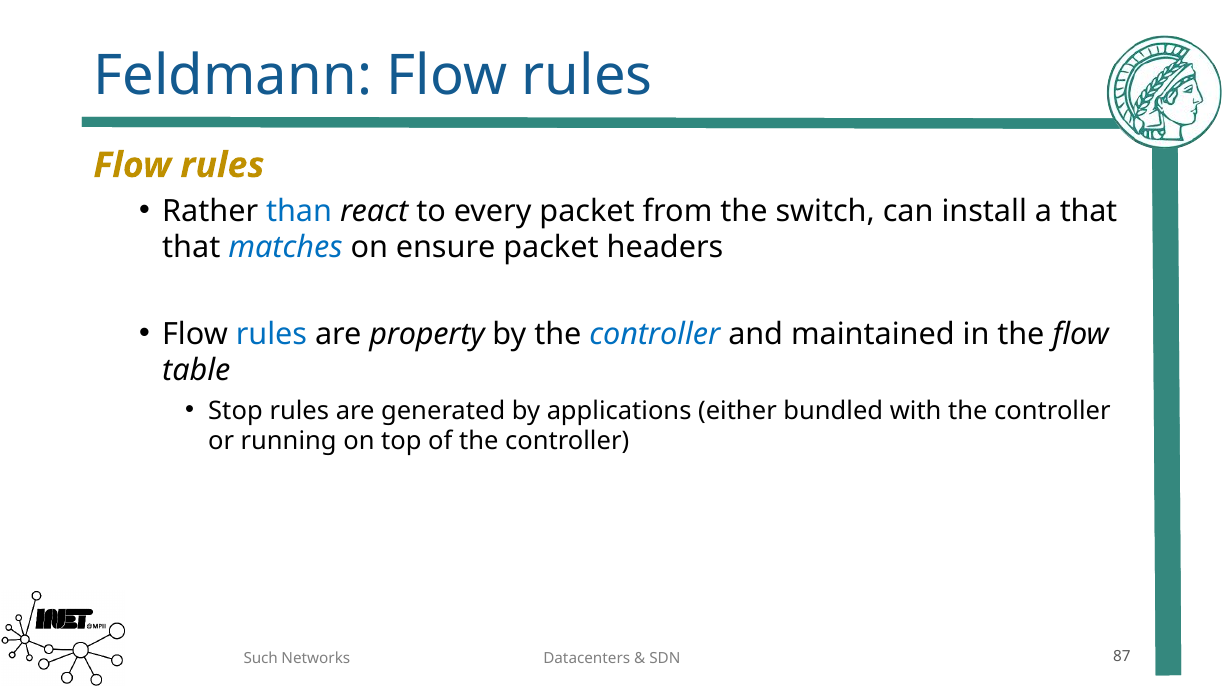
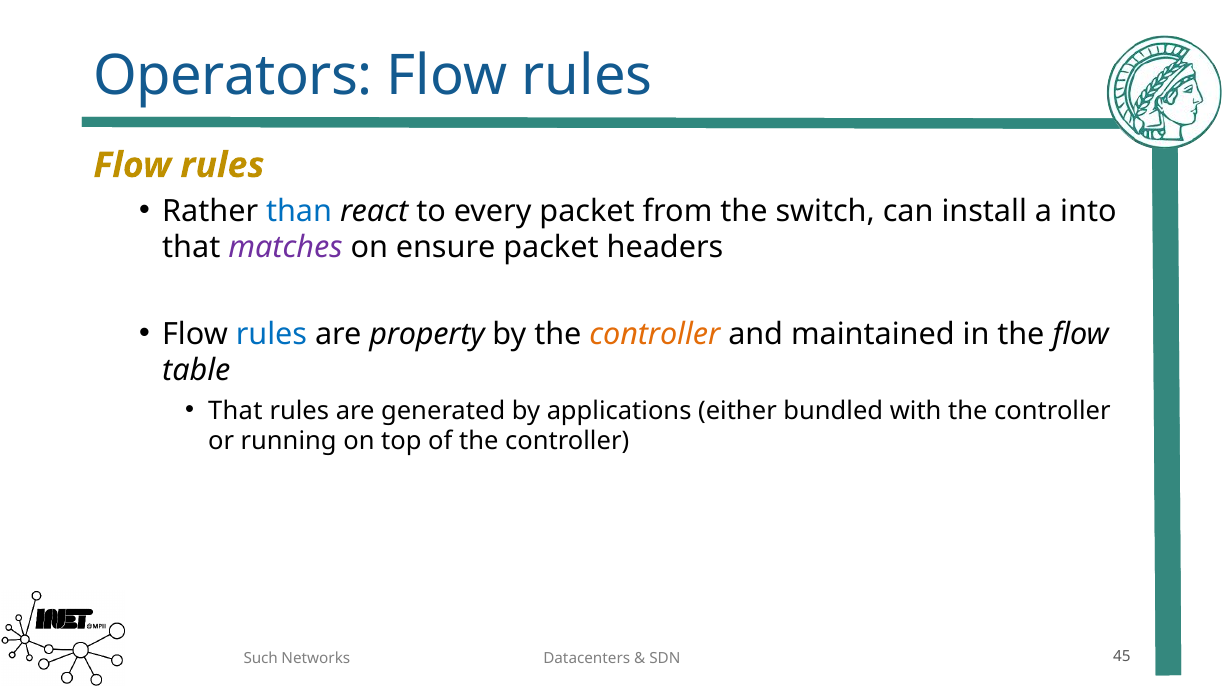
Feldmann: Feldmann -> Operators
a that: that -> into
matches colour: blue -> purple
controller at (655, 334) colour: blue -> orange
Stop at (235, 410): Stop -> That
87: 87 -> 45
